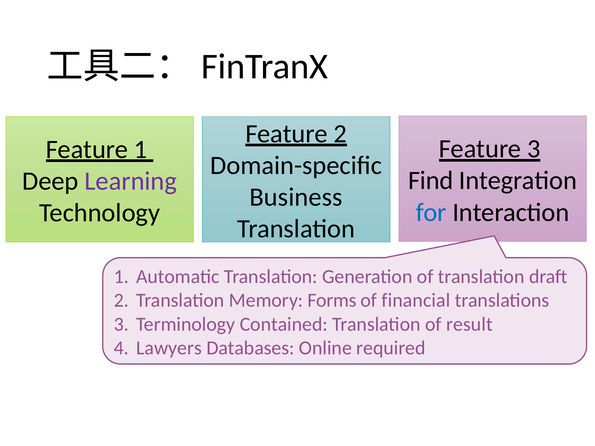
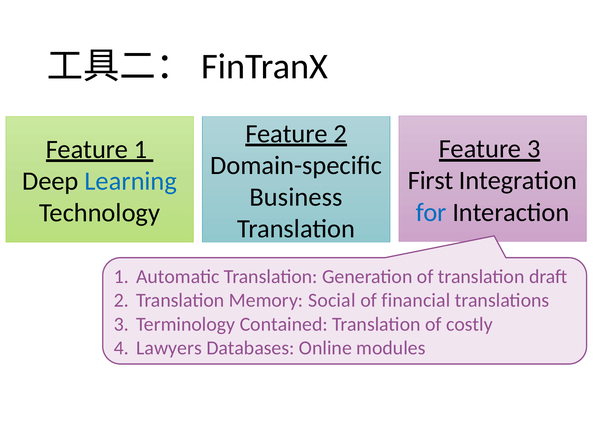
Find: Find -> First
Learning colour: purple -> blue
Forms: Forms -> Social
result: result -> costly
required: required -> modules
